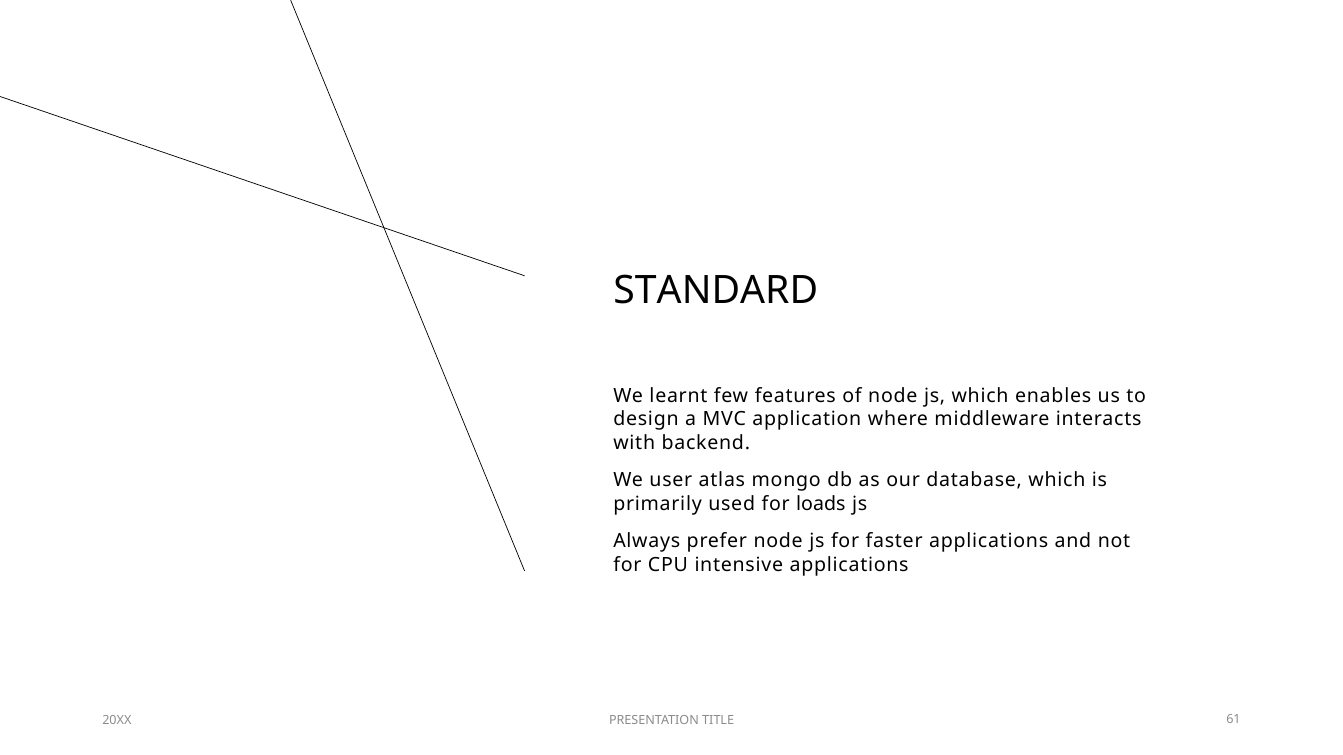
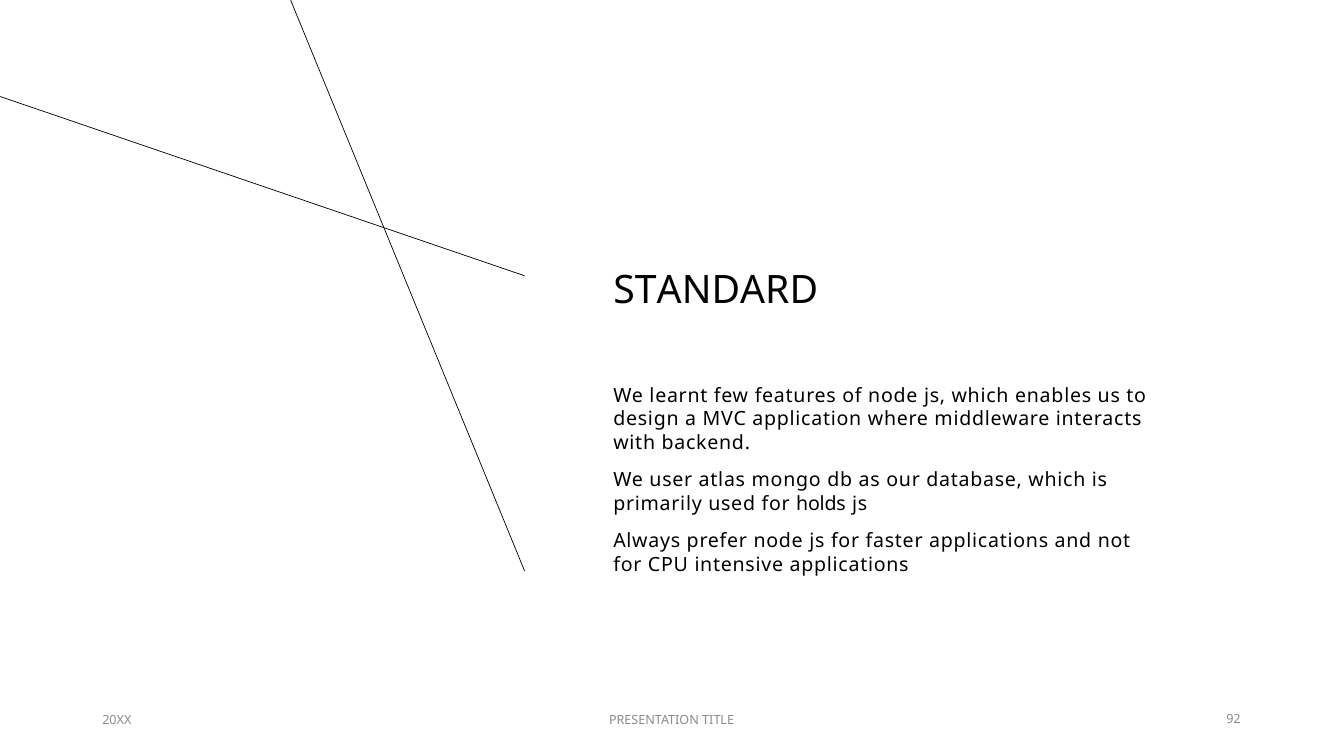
loads: loads -> holds
61: 61 -> 92
